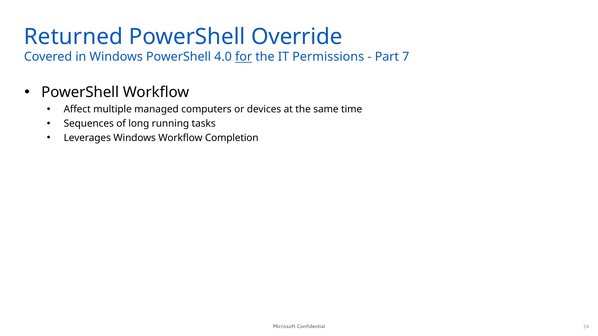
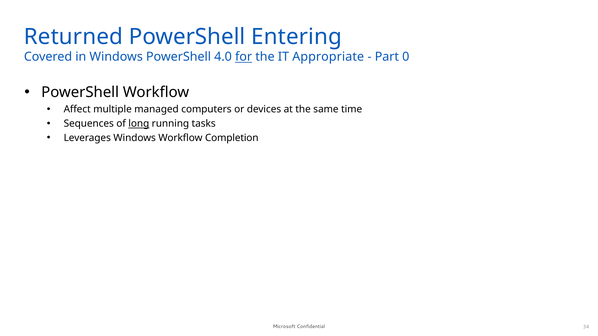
Override: Override -> Entering
Permissions: Permissions -> Appropriate
7: 7 -> 0
long underline: none -> present
